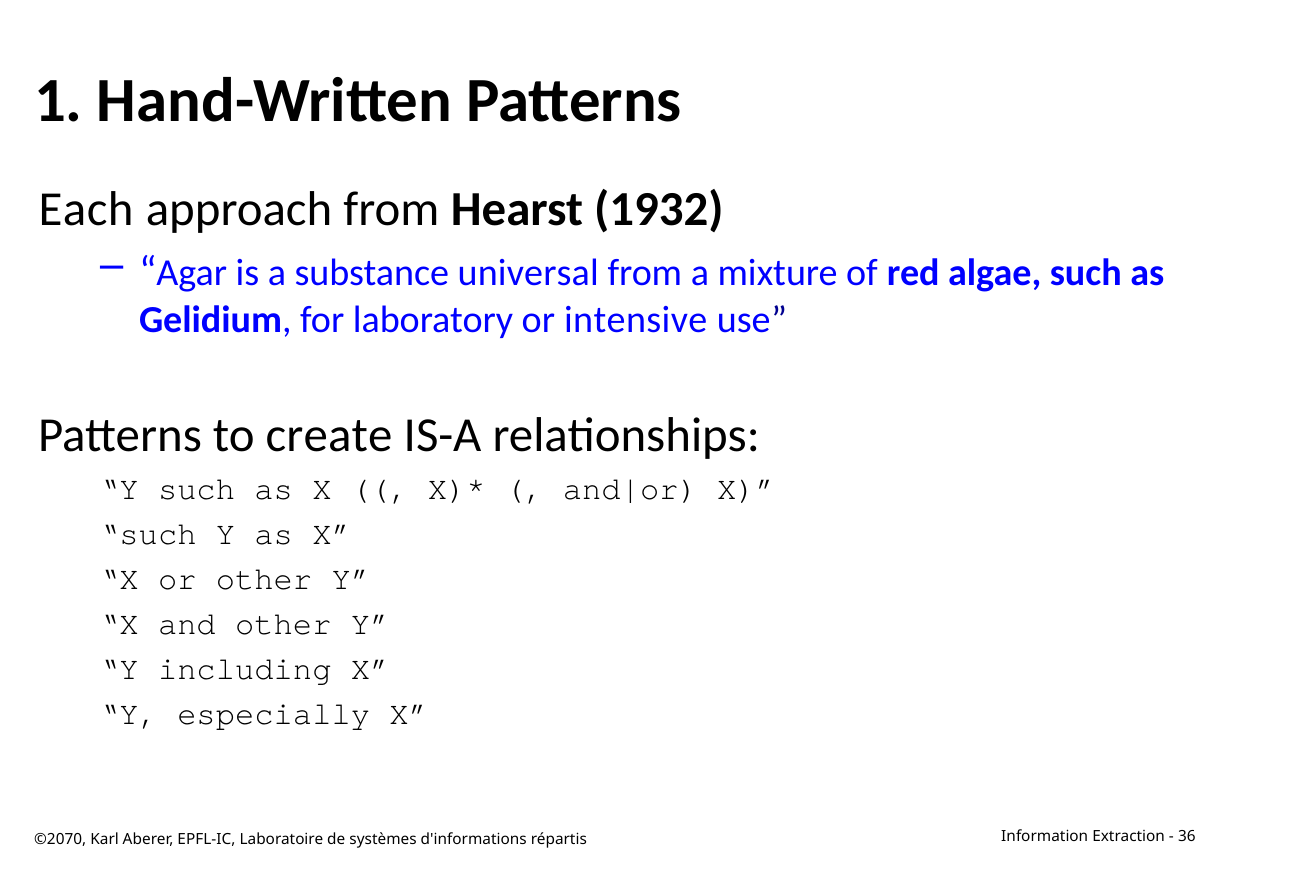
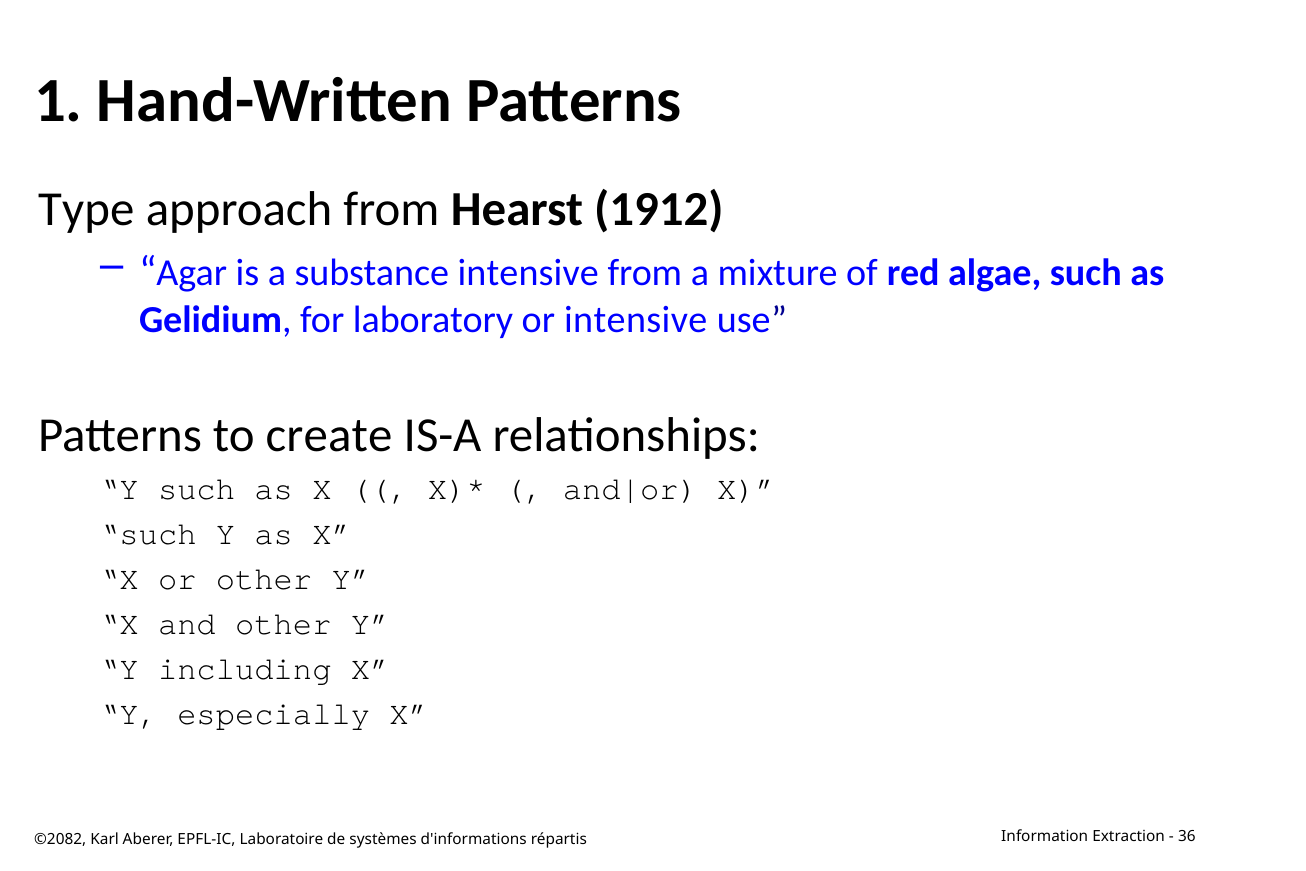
Each: Each -> Type
1932: 1932 -> 1912
substance universal: universal -> intensive
©2070: ©2070 -> ©2082
